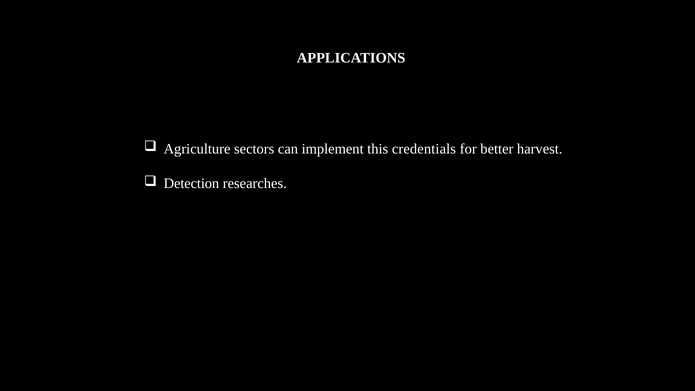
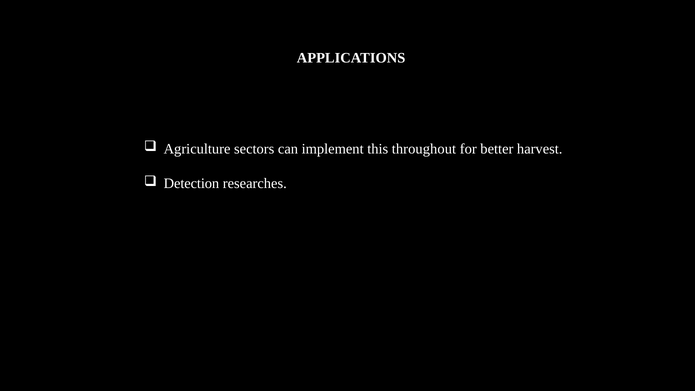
credentials: credentials -> throughout
